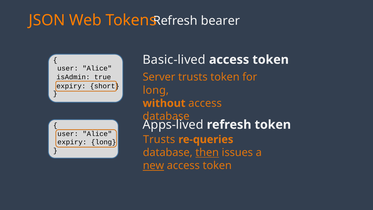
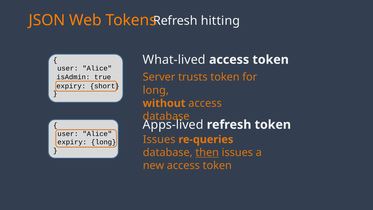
bearer: bearer -> hitting
Basic-lived: Basic-lived -> What-lived
Trusts at (159, 139): Trusts -> Issues
new underline: present -> none
